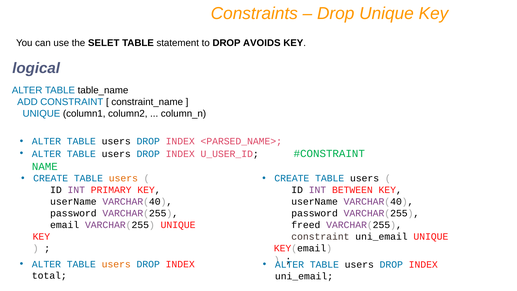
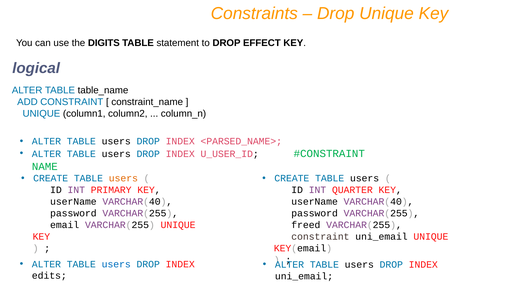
SELET: SELET -> DIGITS
AVOIDS: AVOIDS -> EFFECT
BETWEEN: BETWEEN -> QUARTER
users at (116, 264) colour: orange -> blue
total: total -> edits
